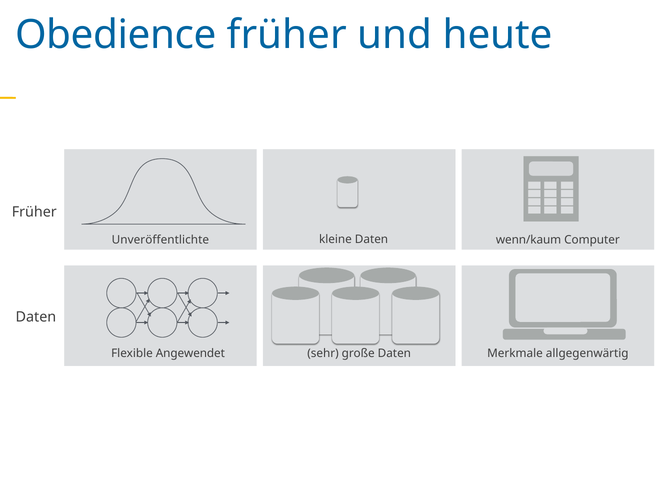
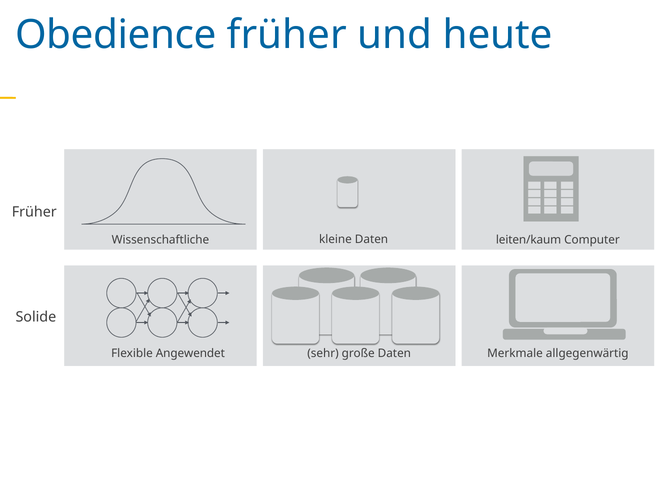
Unveröffentlichte: Unveröffentlichte -> Wissenschaftliche
wenn/kaum: wenn/kaum -> leiten/kaum
Daten at (36, 317): Daten -> Solide
